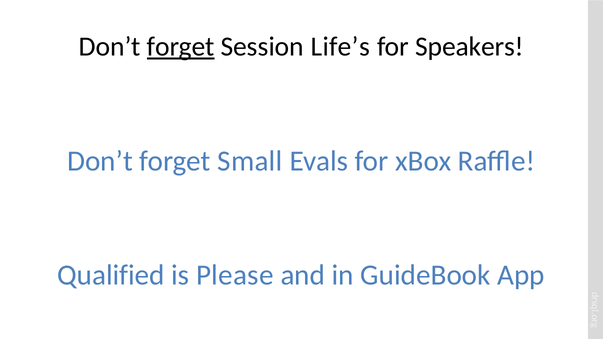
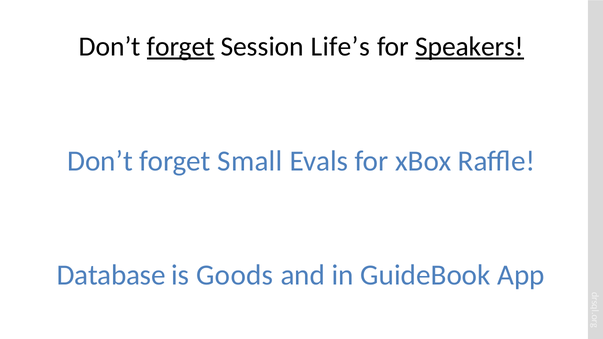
Speakers underline: none -> present
Qualified: Qualified -> Database
Please: Please -> Goods
